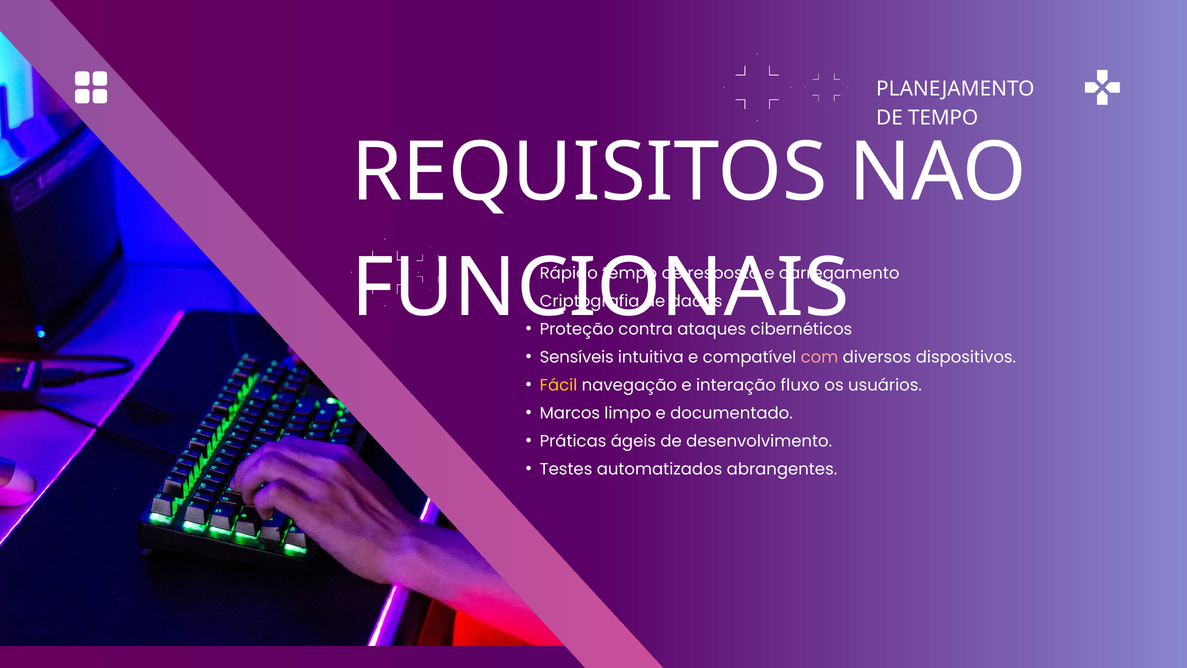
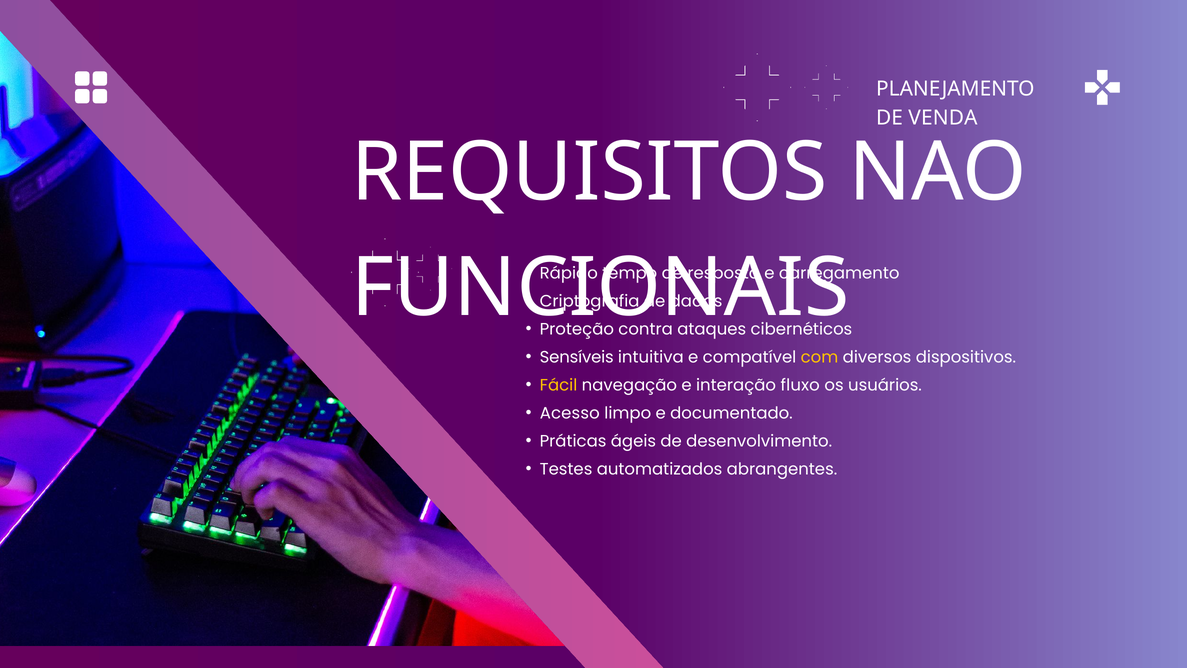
DE TEMPO: TEMPO -> VENDA
com colour: pink -> yellow
Marcos: Marcos -> Acesso
